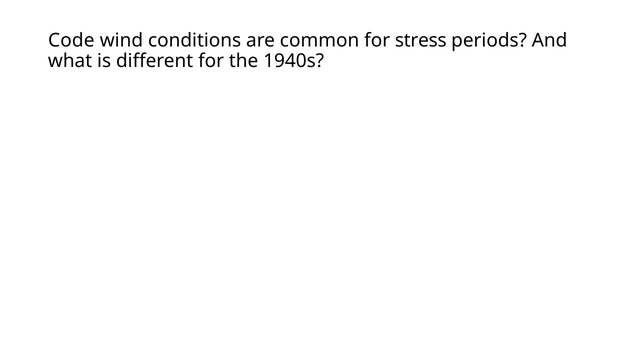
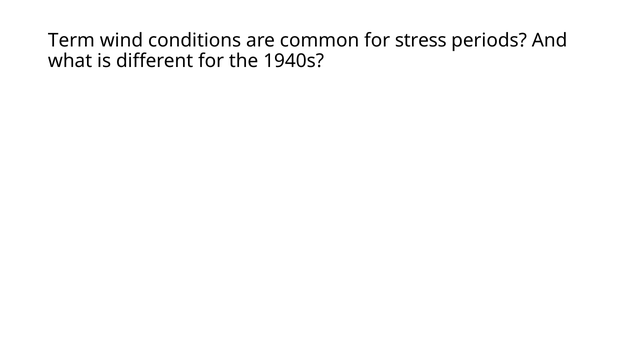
Code: Code -> Term
